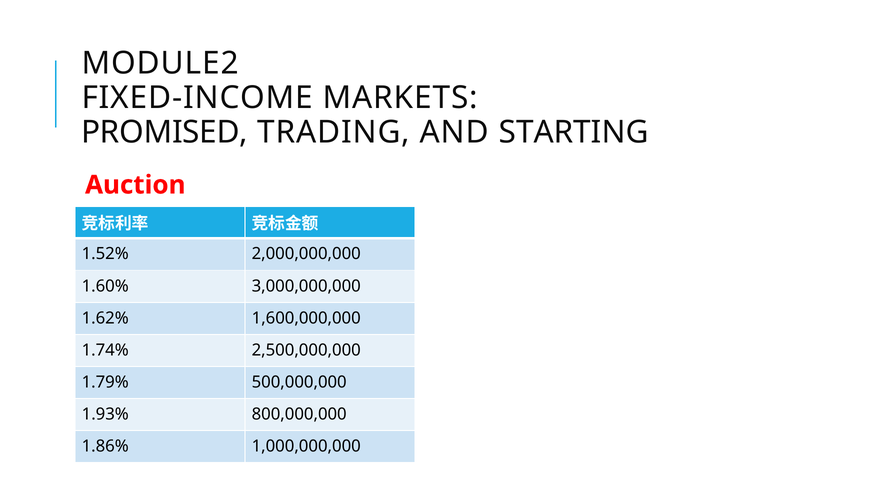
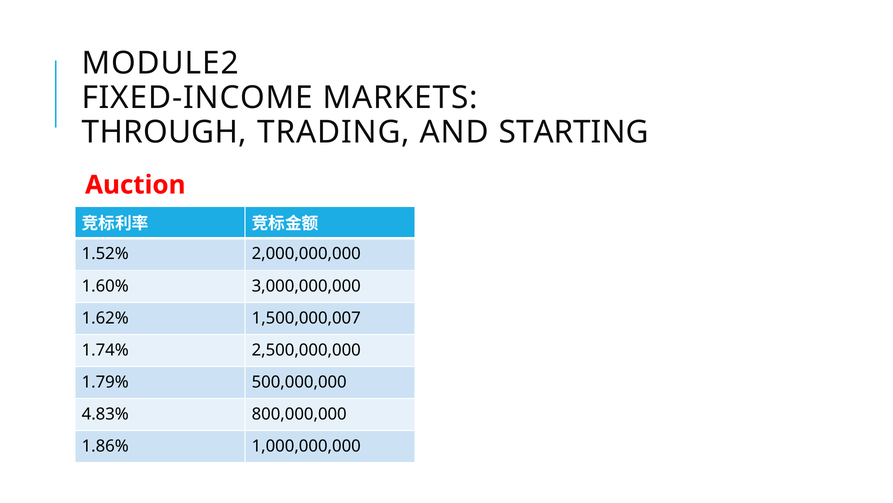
PROMISED: PROMISED -> THROUGH
1,600,000,000: 1,600,000,000 -> 1,500,000,007
1.93%: 1.93% -> 4.83%
